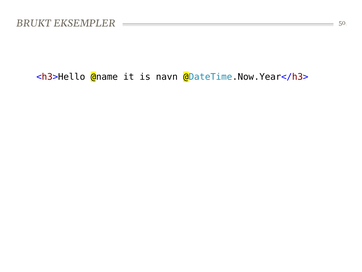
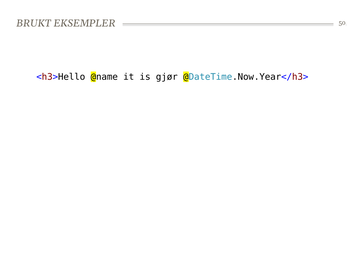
navn: navn -> gjør
